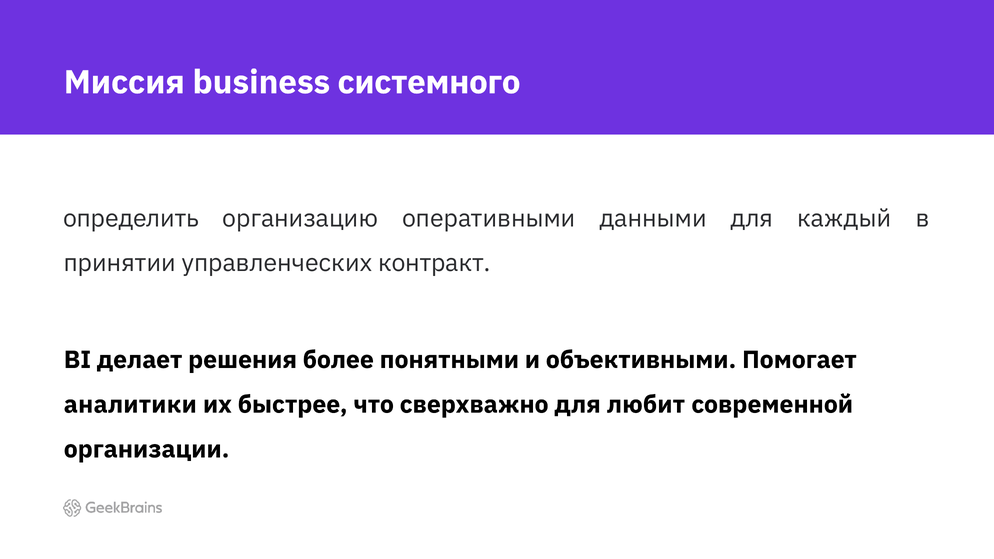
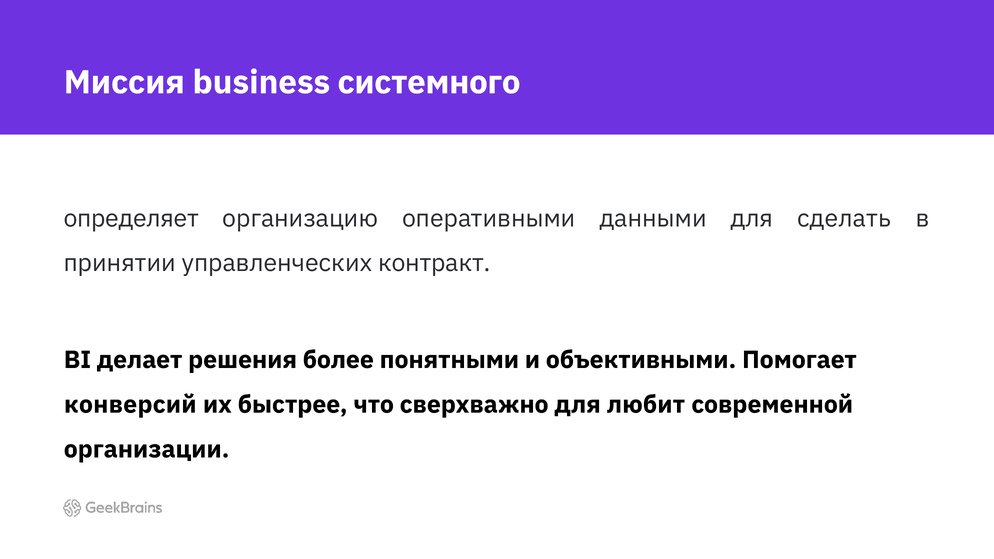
определить: определить -> определяет
каждый: каждый -> сделать
аналитики: аналитики -> конверсий
